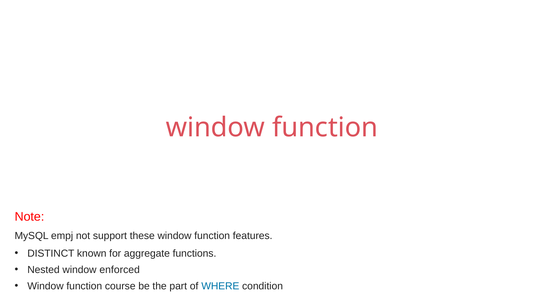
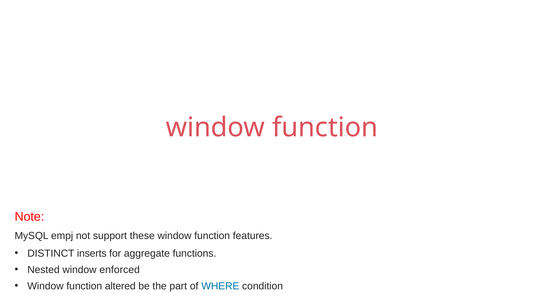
known: known -> inserts
course: course -> altered
